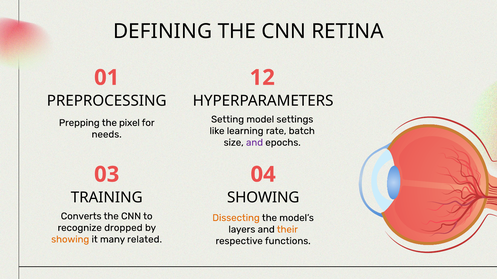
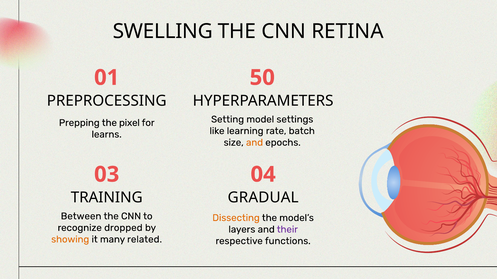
DEFINING: DEFINING -> SWELLING
12: 12 -> 50
needs: needs -> learns
and at (255, 143) colour: purple -> orange
SHOWING at (263, 198): SHOWING -> GRADUAL
Converts: Converts -> Between
their colour: orange -> purple
